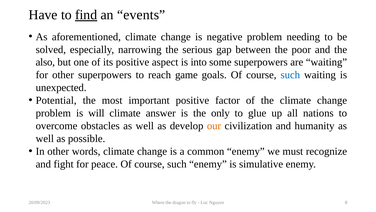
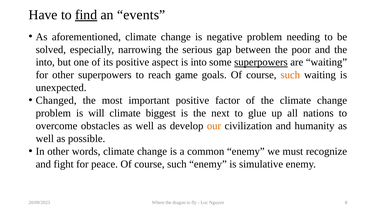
also at (45, 62): also -> into
superpowers at (261, 62) underline: none -> present
such at (290, 75) colour: blue -> orange
Potential: Potential -> Changed
answer: answer -> biggest
only: only -> next
